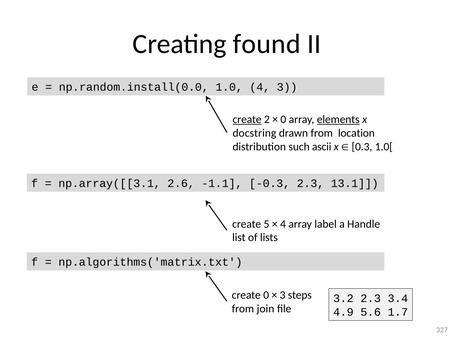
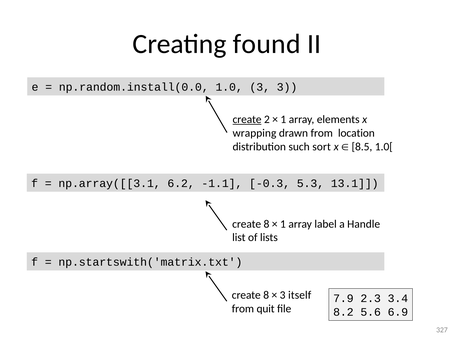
1.0 4: 4 -> 3
0 at (283, 119): 0 -> 1
elements underline: present -> none
docstring: docstring -> wrapping
ascii: ascii -> sort
0.3: 0.3 -> 8.5
2.6: 2.6 -> 6.2
-0.3 2.3: 2.3 -> 5.3
5 at (267, 224): 5 -> 8
4 at (283, 224): 4 -> 1
np.algorithms('matrix.txt: np.algorithms('matrix.txt -> np.startswith('matrix.txt
0 at (266, 295): 0 -> 8
steps: steps -> itself
3.2: 3.2 -> 7.9
join: join -> quit
4.9: 4.9 -> 8.2
1.7: 1.7 -> 6.9
